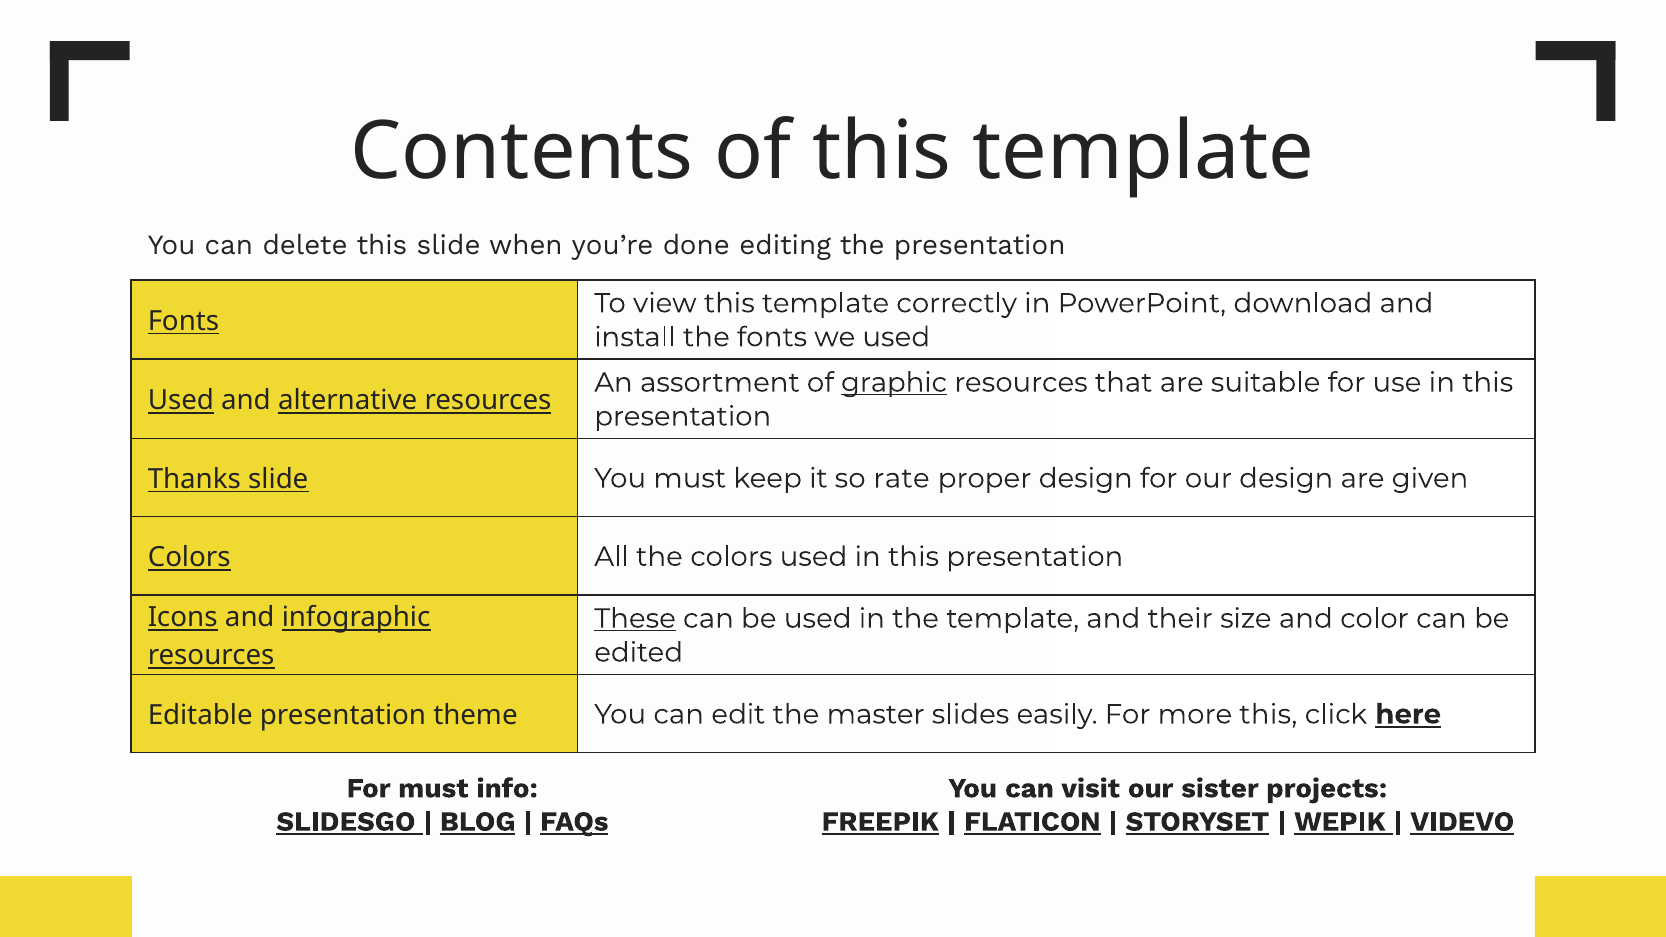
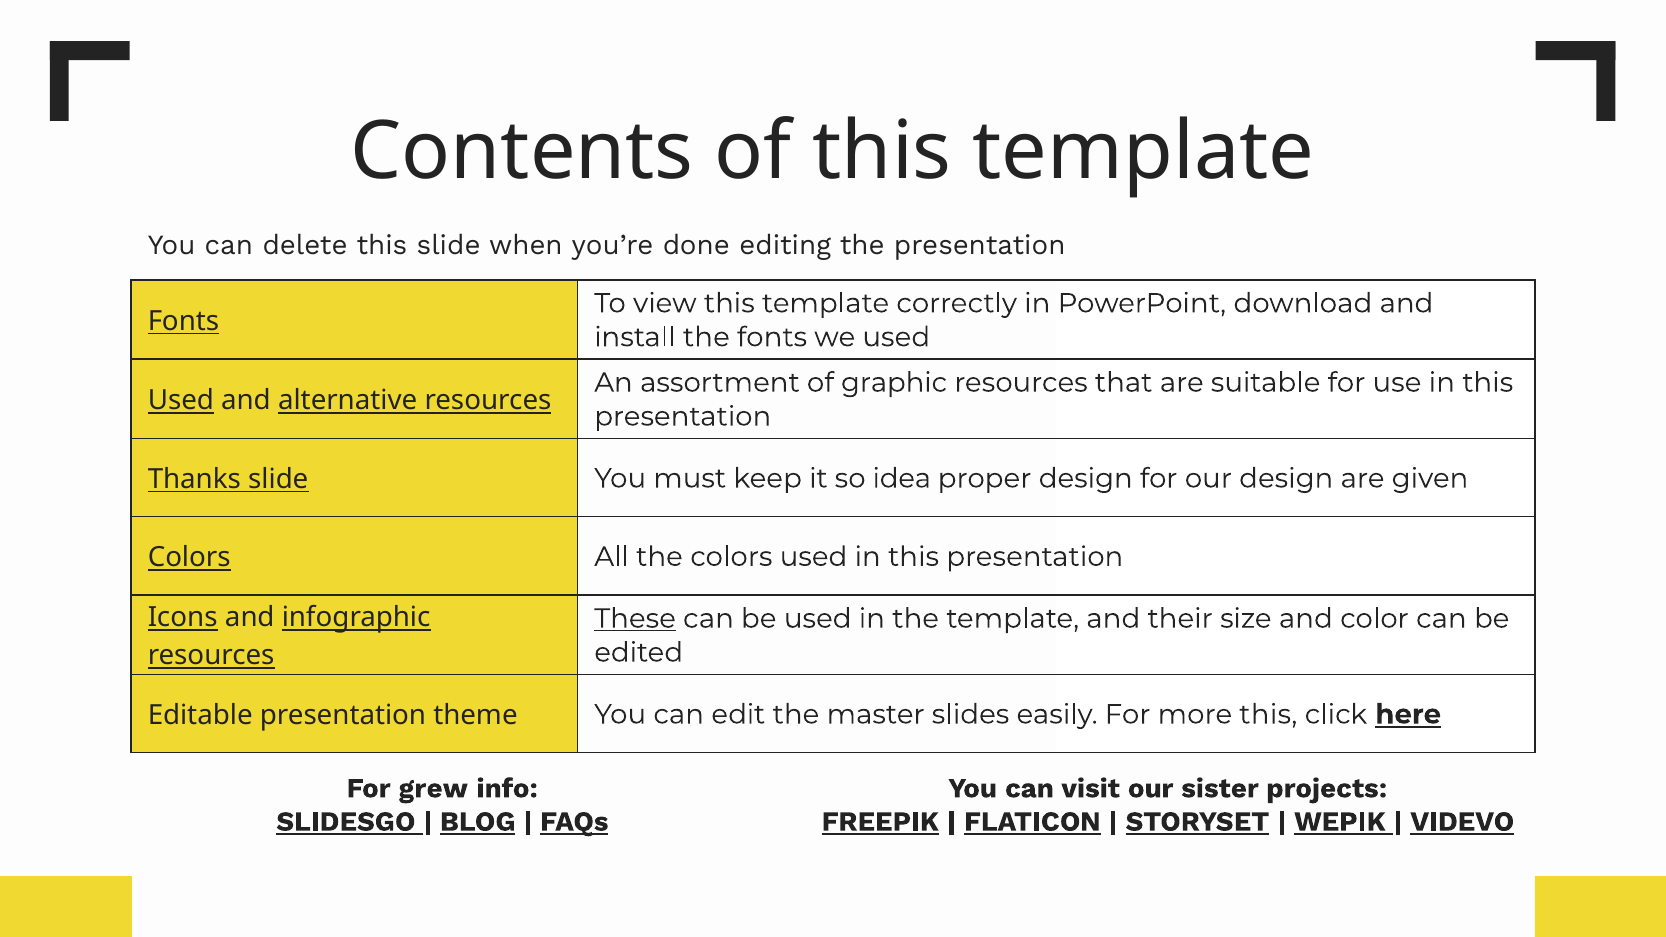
graphic underline: present -> none
rate: rate -> idea
For must: must -> grew
